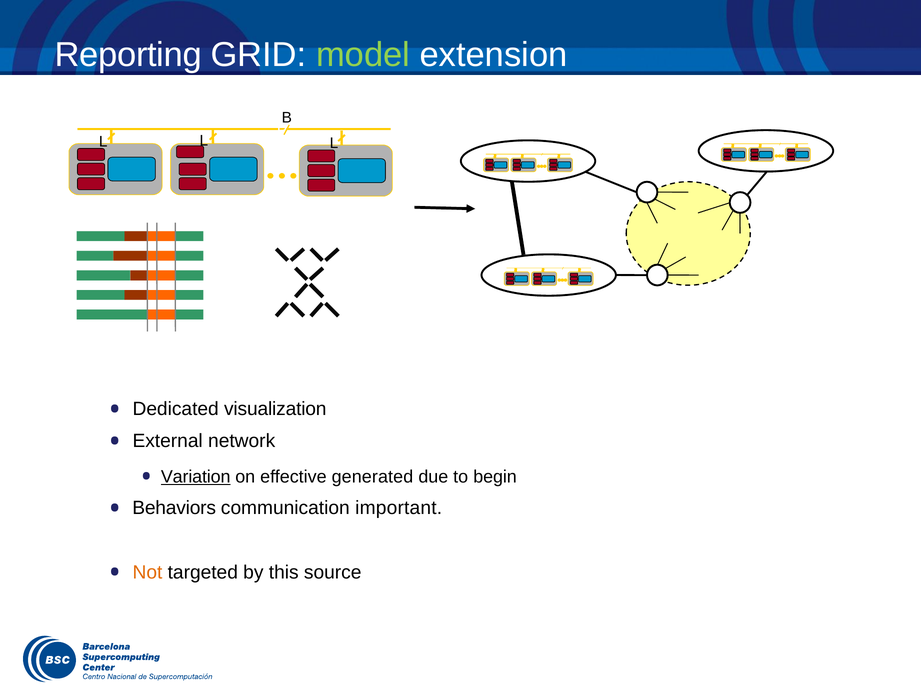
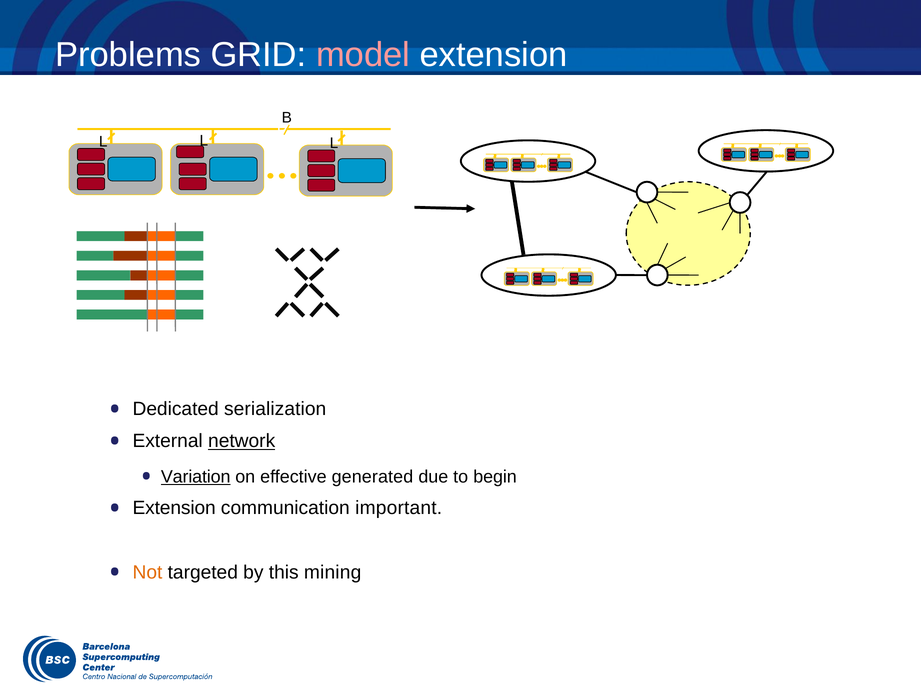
Reporting: Reporting -> Problems
model colour: light green -> pink
visualization: visualization -> serialization
network underline: none -> present
Behaviors at (174, 508): Behaviors -> Extension
source: source -> mining
